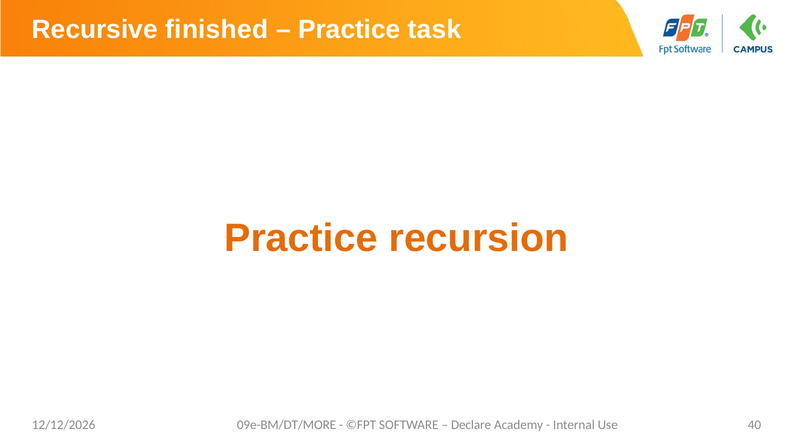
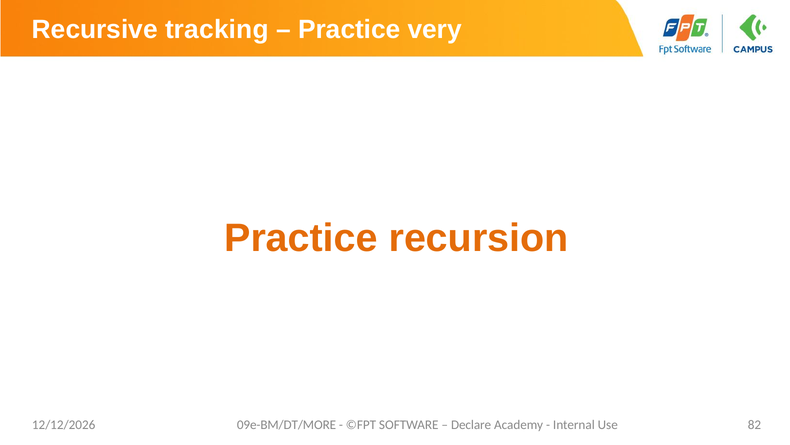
finished: finished -> tracking
task: task -> very
40: 40 -> 82
